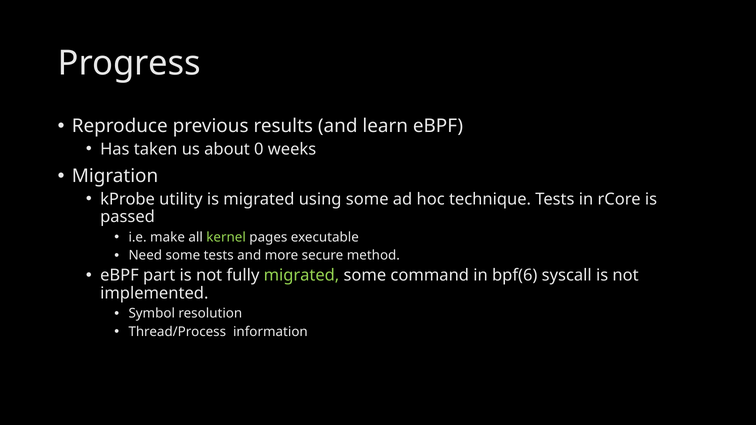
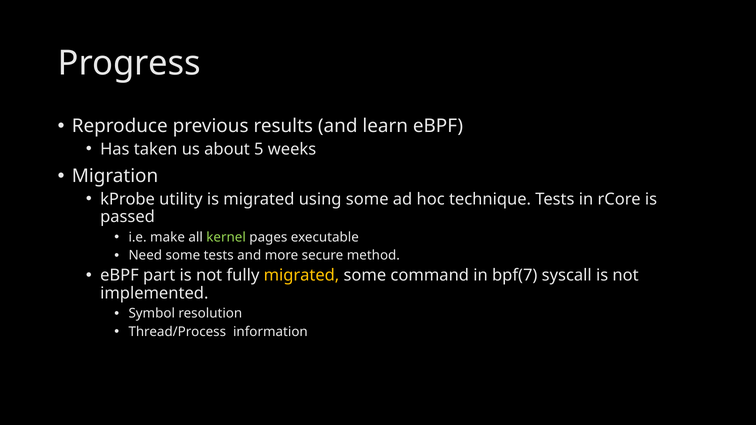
0: 0 -> 5
migrated at (301, 276) colour: light green -> yellow
bpf(6: bpf(6 -> bpf(7
